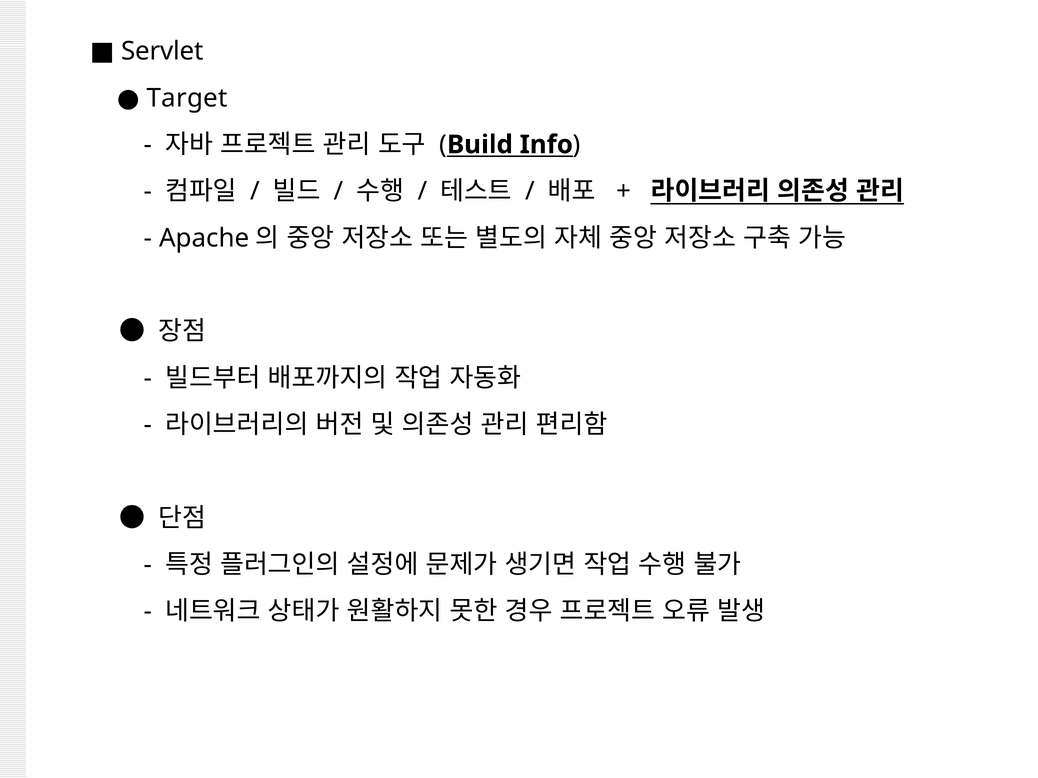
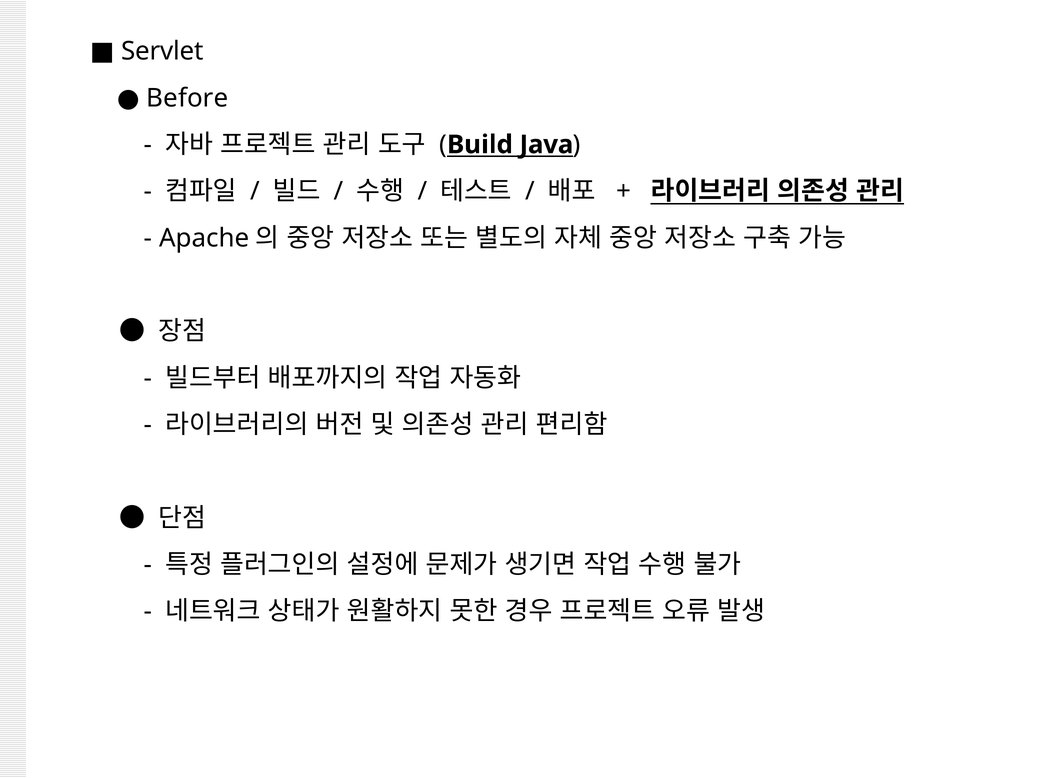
Target: Target -> Before
Info: Info -> Java
